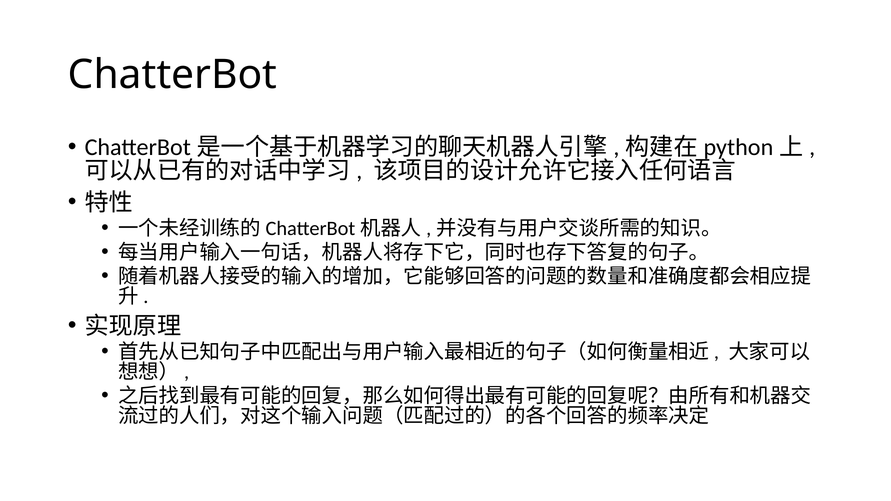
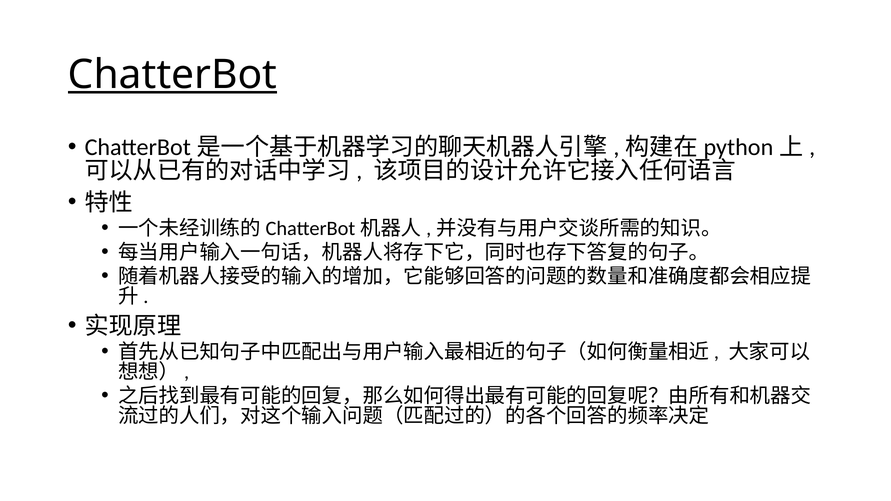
ChatterBot underline: none -> present
